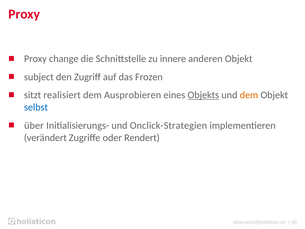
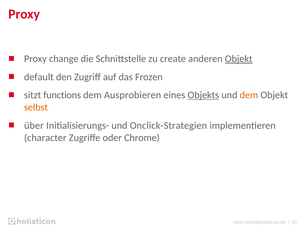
innere: innere -> create
Objekt at (239, 59) underline: none -> present
subject: subject -> default
realisiert: realisiert -> functions
selbst colour: blue -> orange
verändert: verändert -> character
Rendert: Rendert -> Chrome
